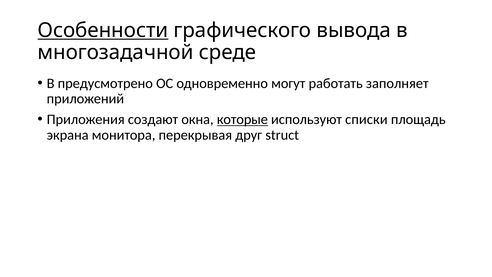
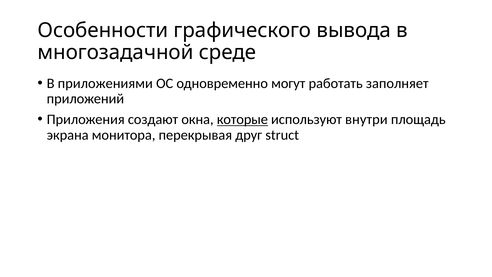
Особенности underline: present -> none
предусмотрено: предусмотрено -> приложениями
списки: списки -> внутри
